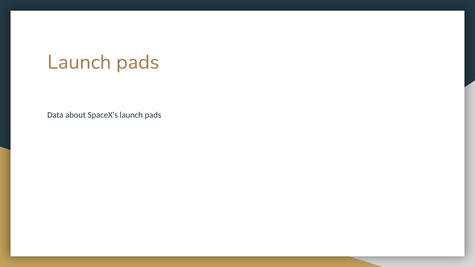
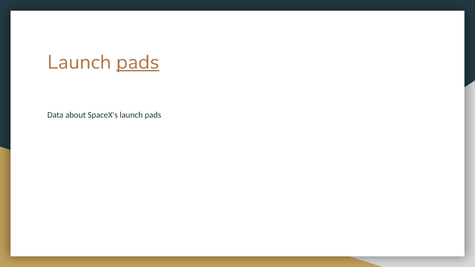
pads at (138, 62) underline: none -> present
